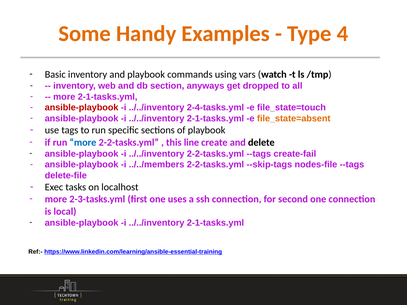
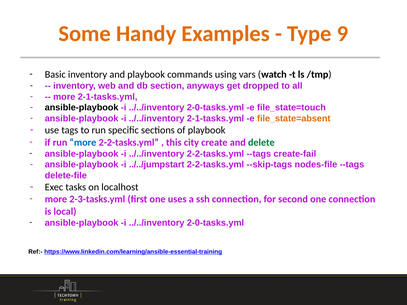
4: 4 -> 9
ansible-playbook at (82, 108) colour: red -> black
2-4-tasks.yml at (215, 108): 2-4-tasks.yml -> 2-0-tasks.yml
line: line -> city
delete colour: black -> green
../../members: ../../members -> ../../jumpstart
2-1-tasks.yml at (215, 223): 2-1-tasks.yml -> 2-0-tasks.yml
